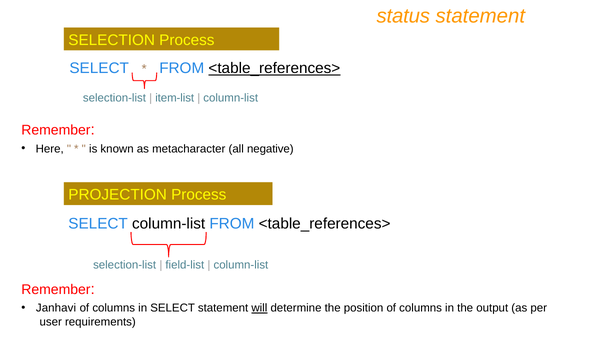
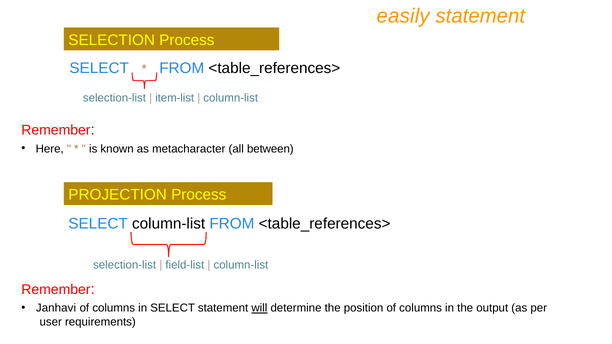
status: status -> easily
<table_references> at (274, 68) underline: present -> none
negative: negative -> between
